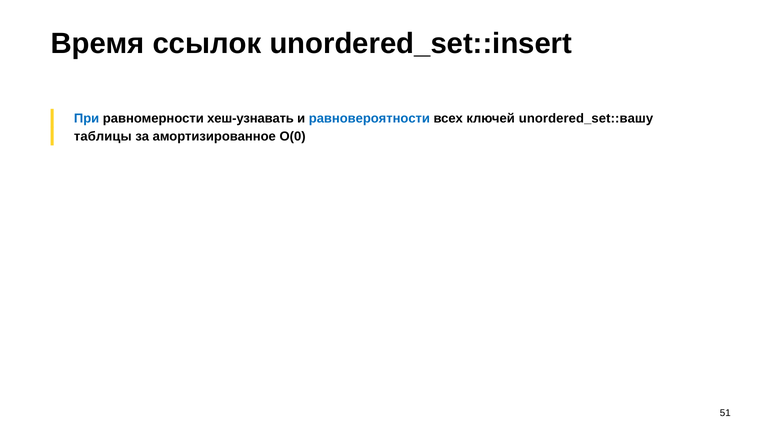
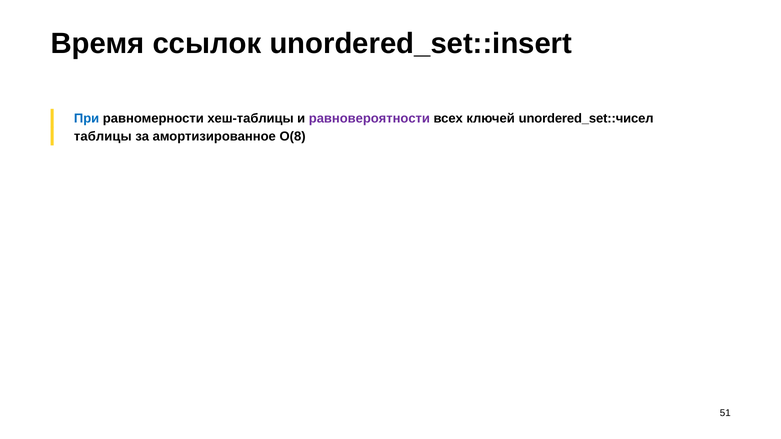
хеш-узнавать: хеш-узнавать -> хеш-таблицы
равновероятности colour: blue -> purple
unordered_set::вашу: unordered_set::вашу -> unordered_set::чисел
O(0: O(0 -> O(8
